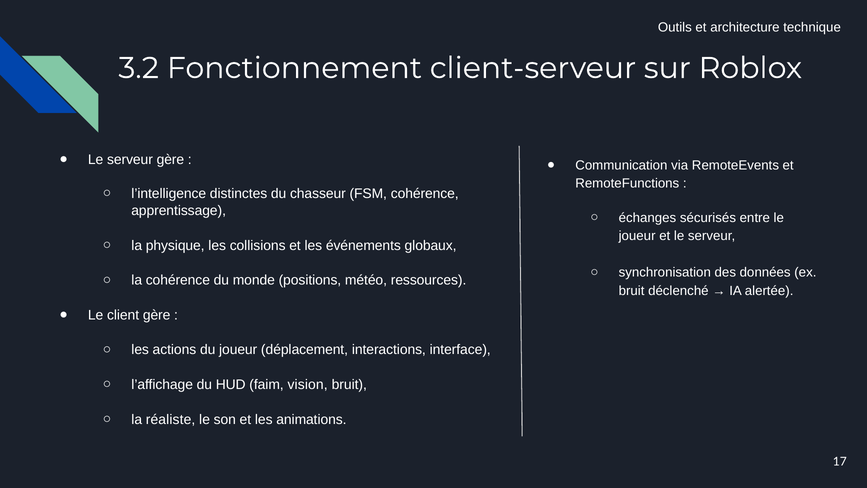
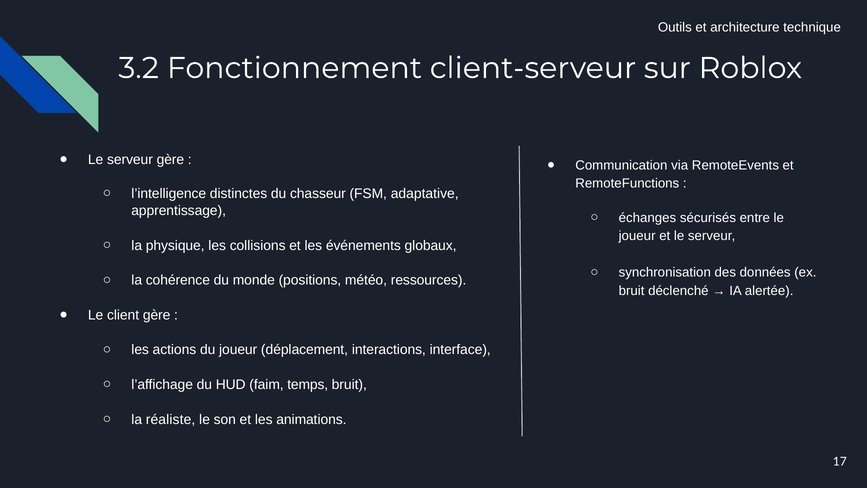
FSM cohérence: cohérence -> adaptative
vision: vision -> temps
